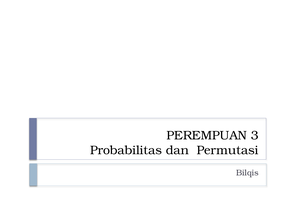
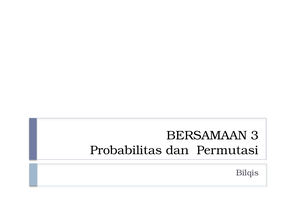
PEREMPUAN: PEREMPUAN -> BERSAMAAN
